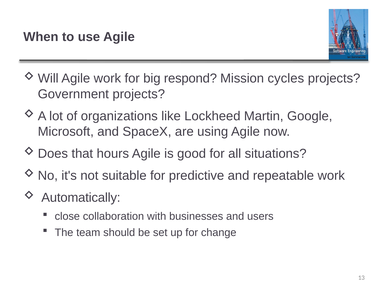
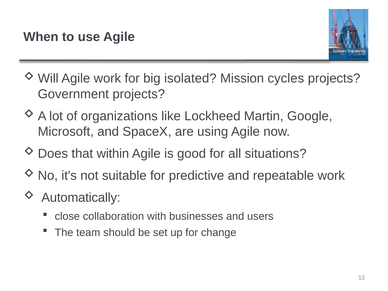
respond: respond -> isolated
hours: hours -> within
